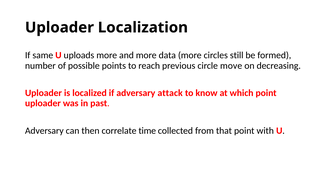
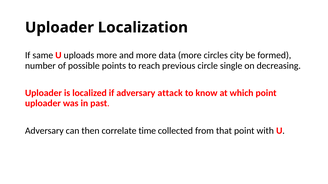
still: still -> city
move: move -> single
